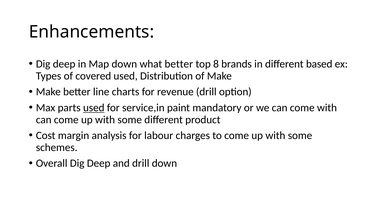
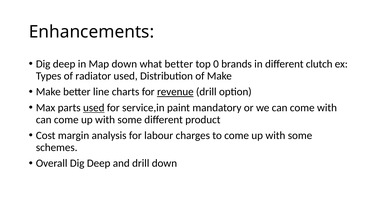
8: 8 -> 0
based: based -> clutch
covered: covered -> radiator
revenue underline: none -> present
